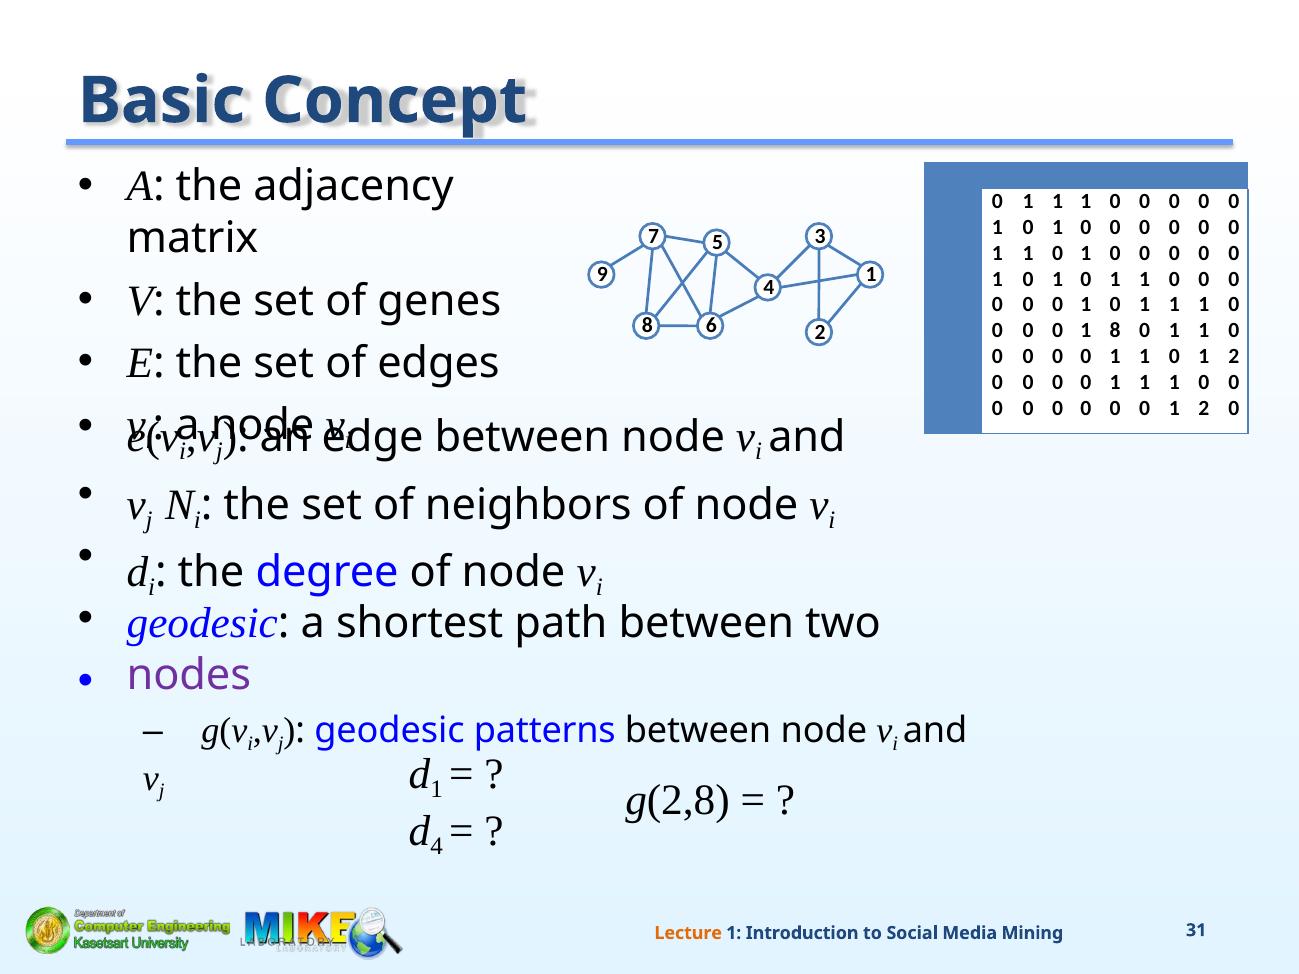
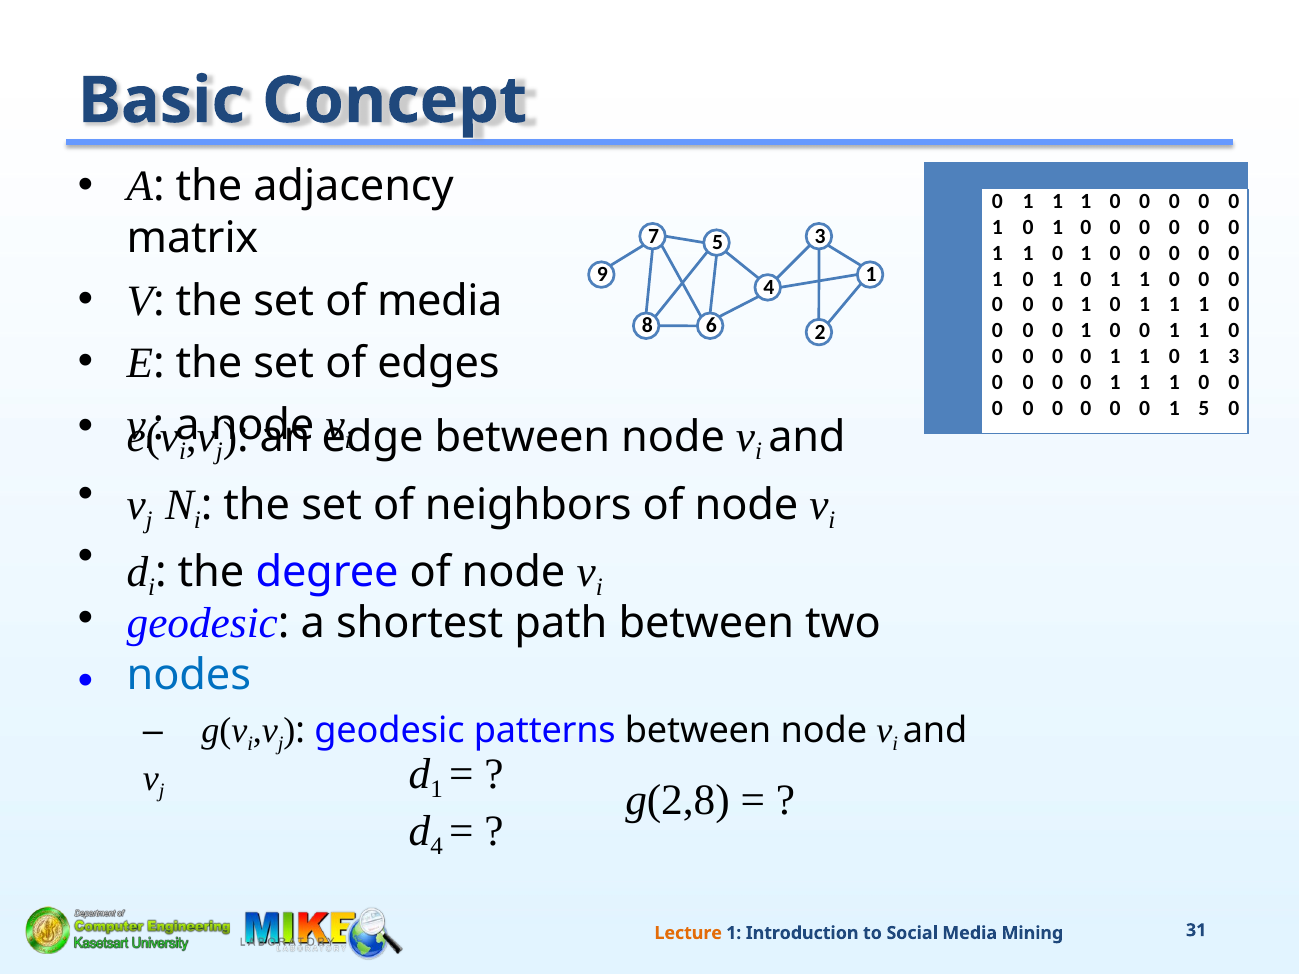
of genes: genes -> media
8 at (1115, 331): 8 -> 0
1 0 1 2: 2 -> 3
0 0 1 2: 2 -> 5
nodes colour: purple -> blue
